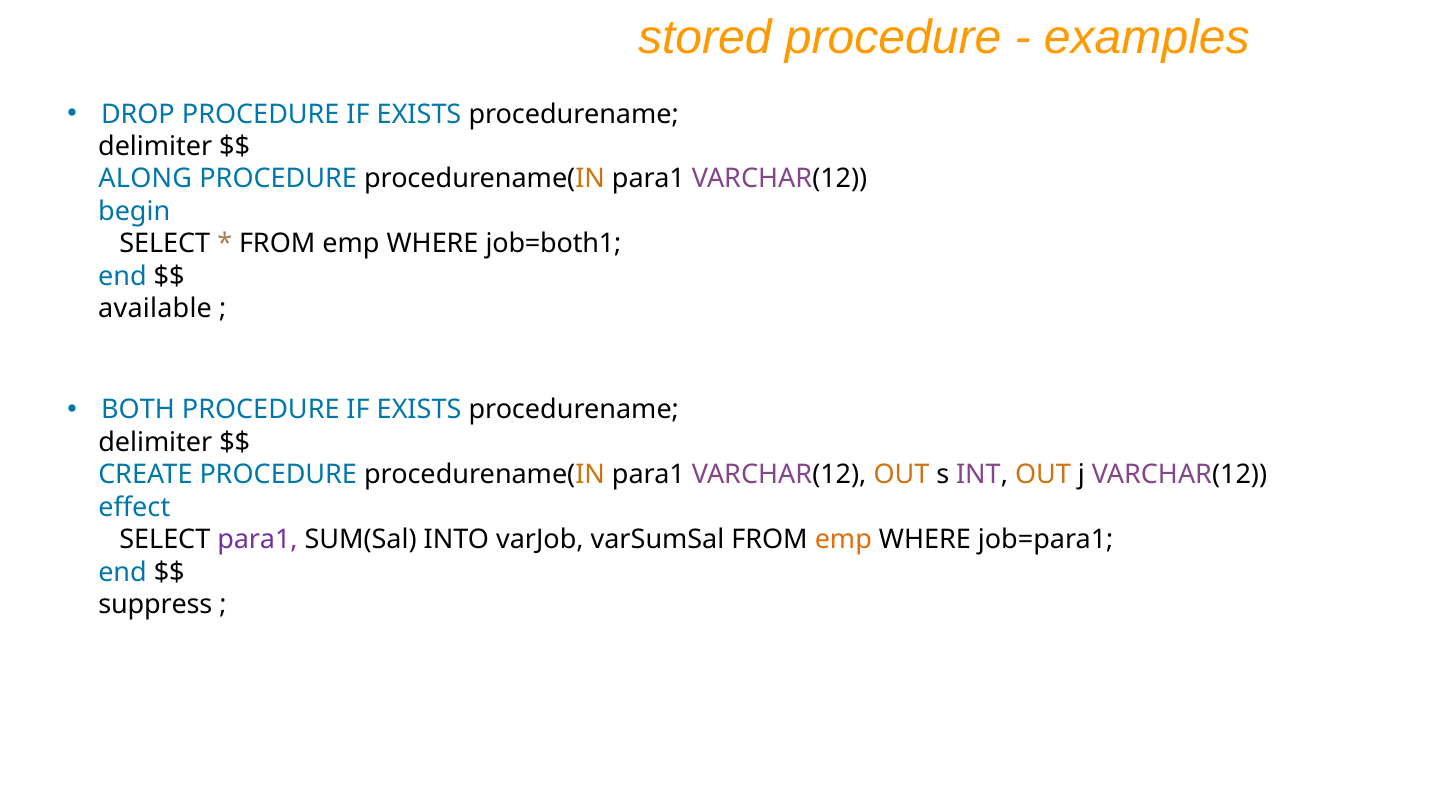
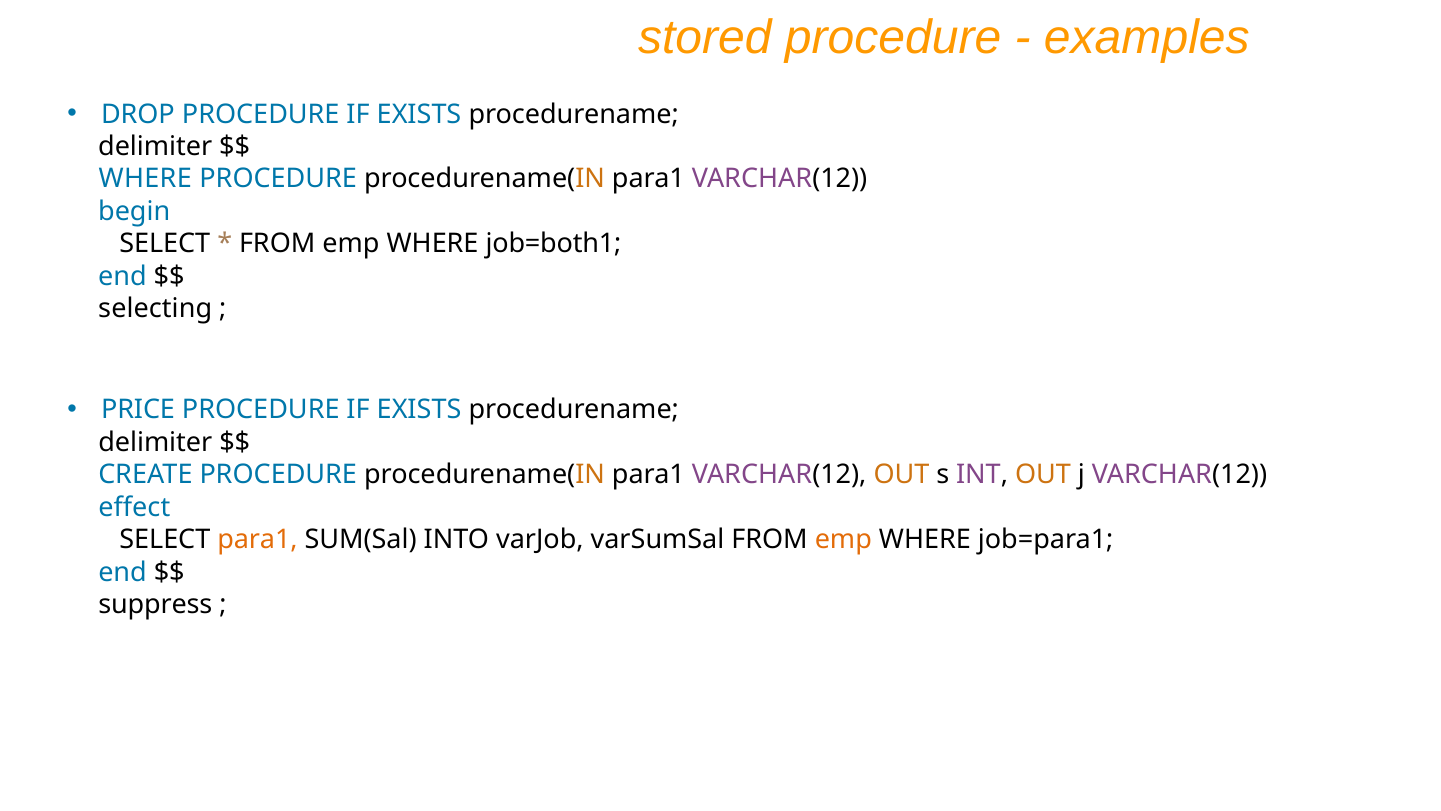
ALONG at (145, 179): ALONG -> WHERE
available: available -> selecting
BOTH: BOTH -> PRICE
para1 at (257, 540) colour: purple -> orange
